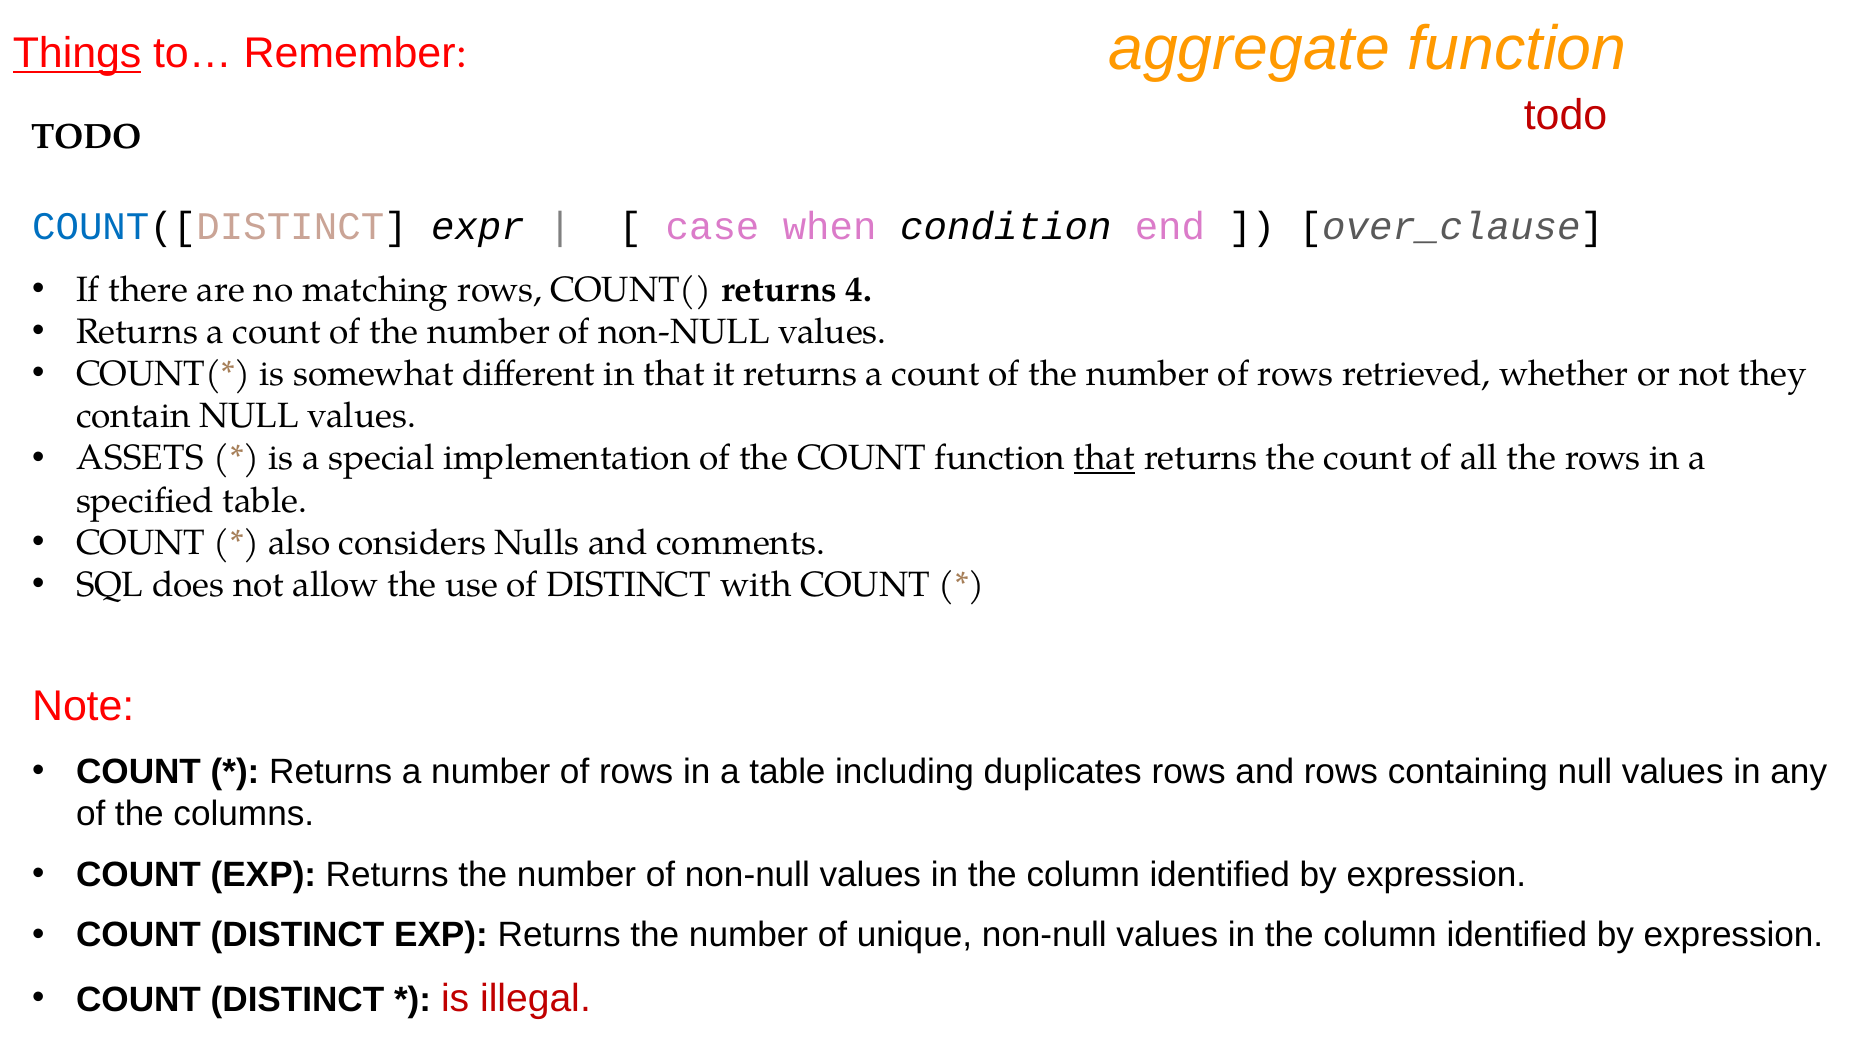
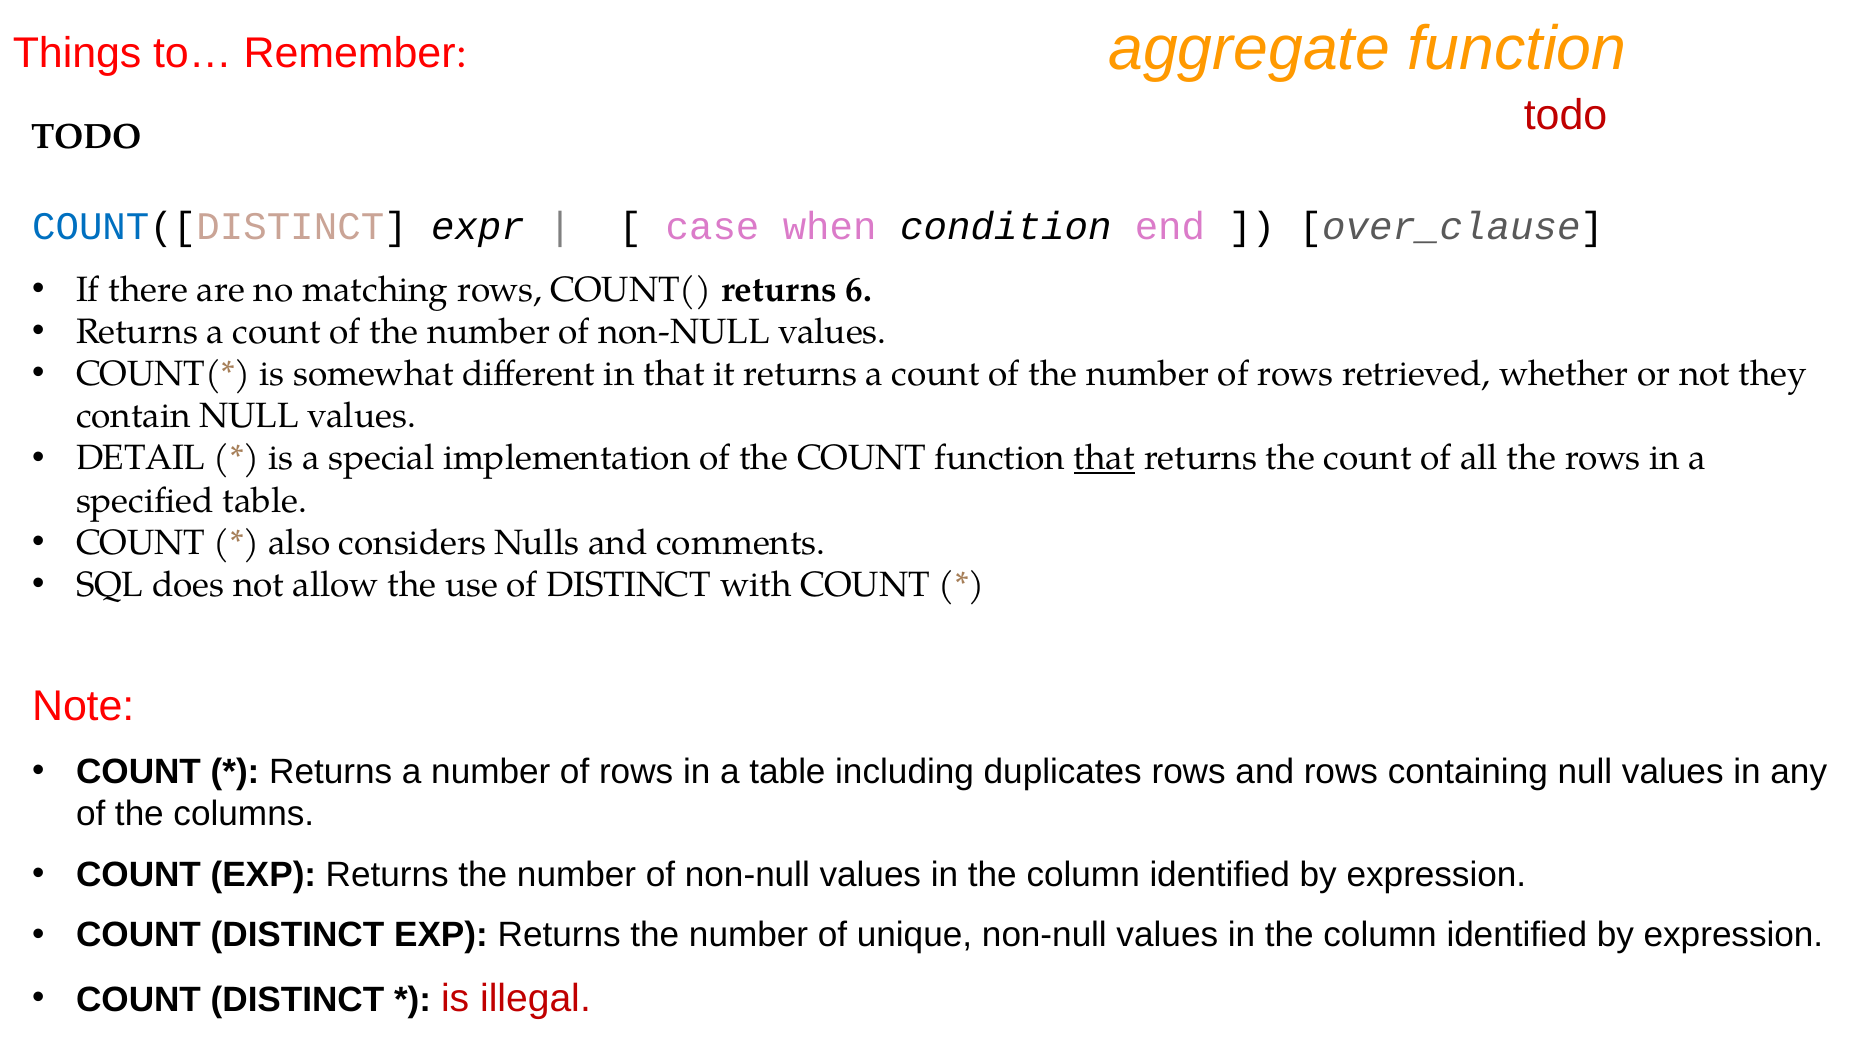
Things underline: present -> none
4: 4 -> 6
ASSETS: ASSETS -> DETAIL
